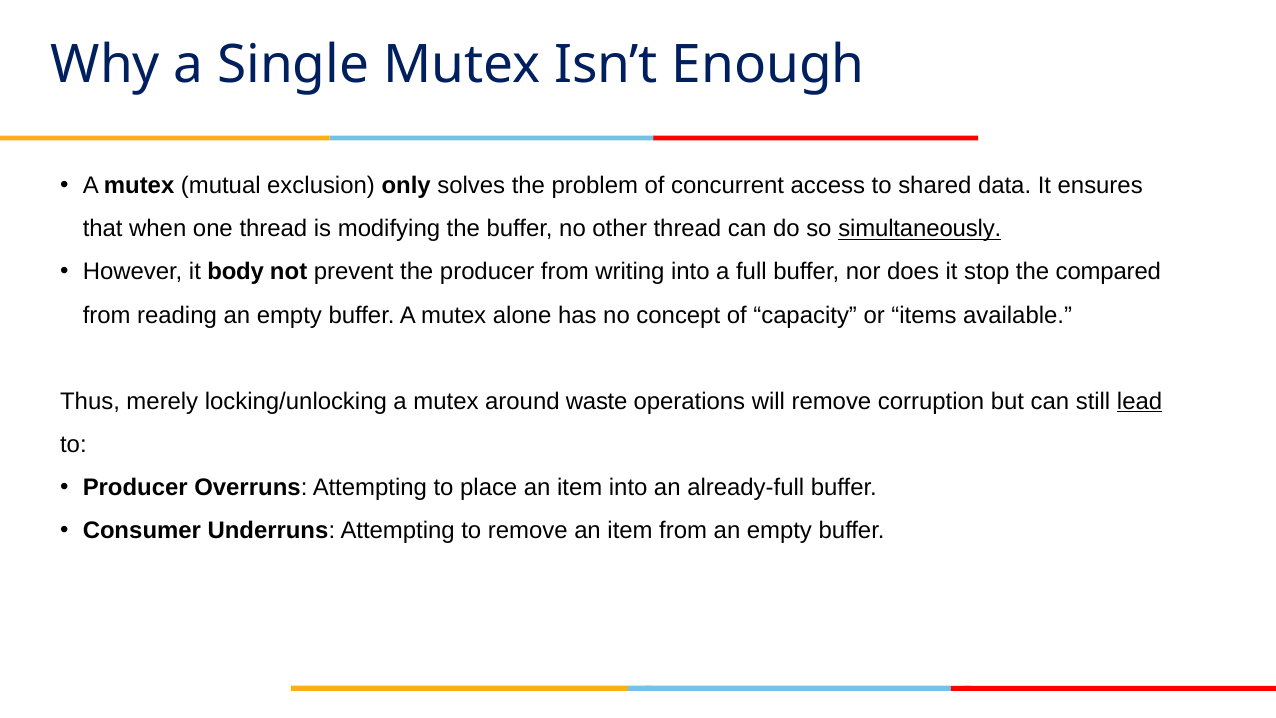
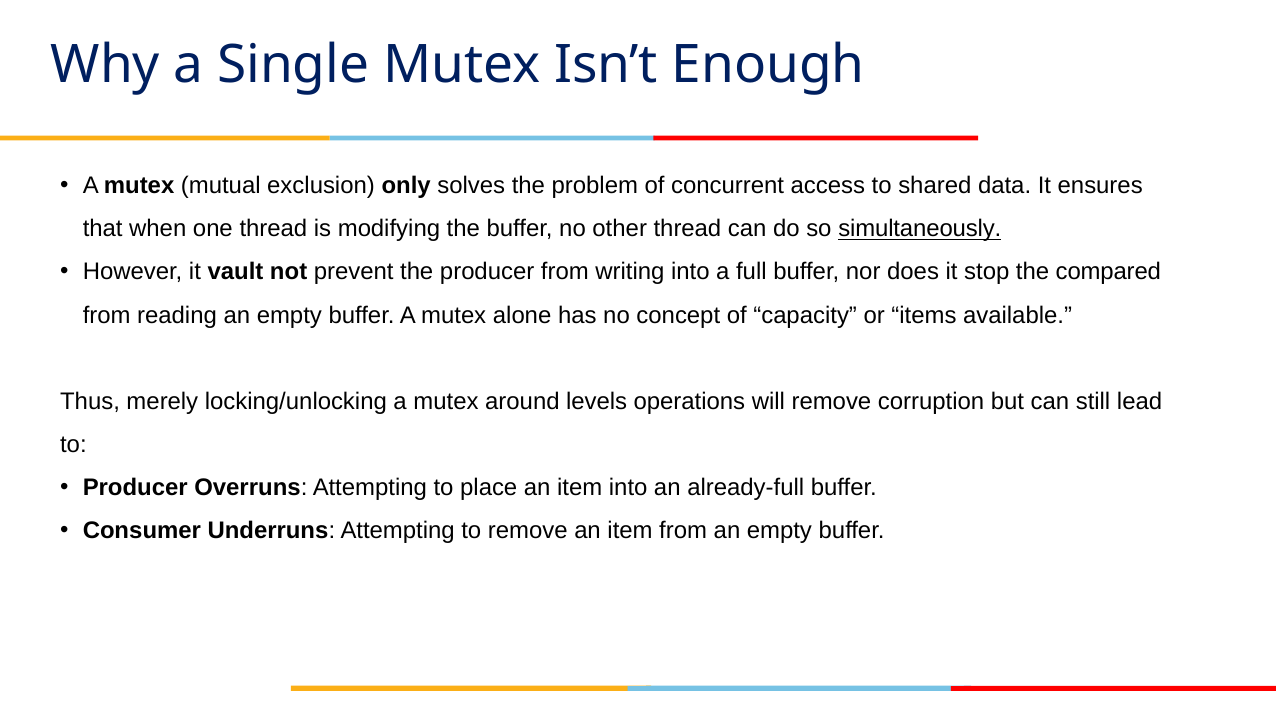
body: body -> vault
waste: waste -> levels
lead underline: present -> none
